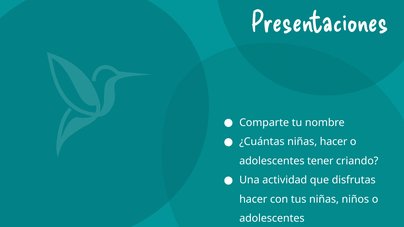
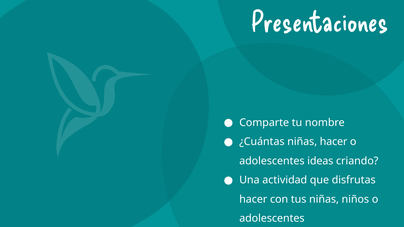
tener: tener -> ideas
